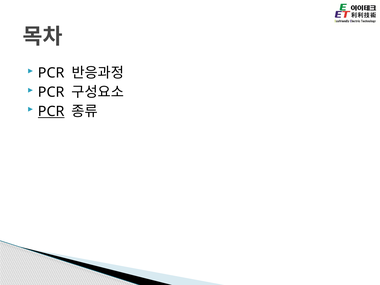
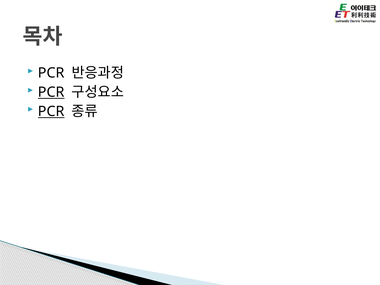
PCR at (51, 92) underline: none -> present
